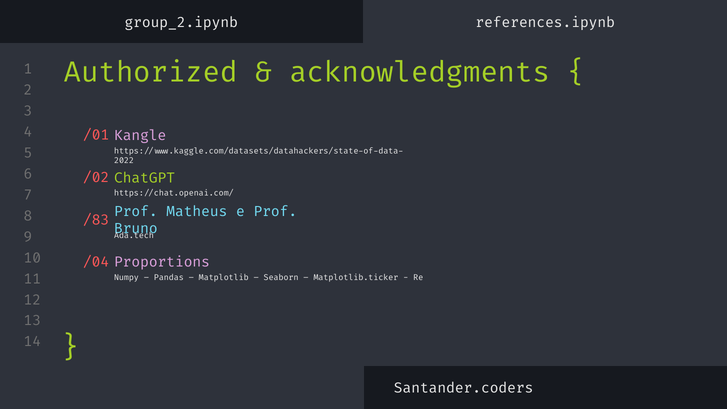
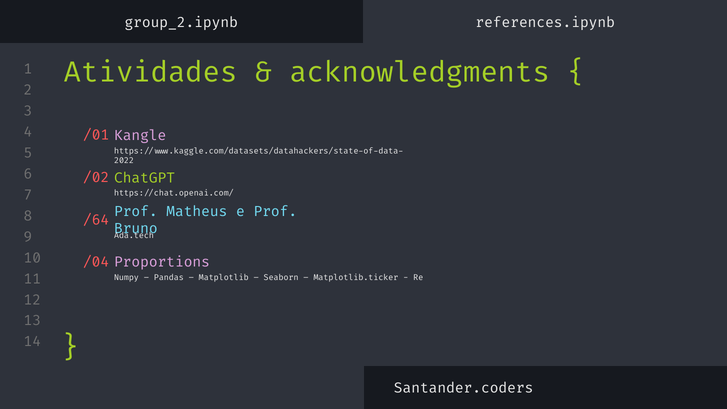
Authorized: Authorized -> Atividades
/83: /83 -> /64
